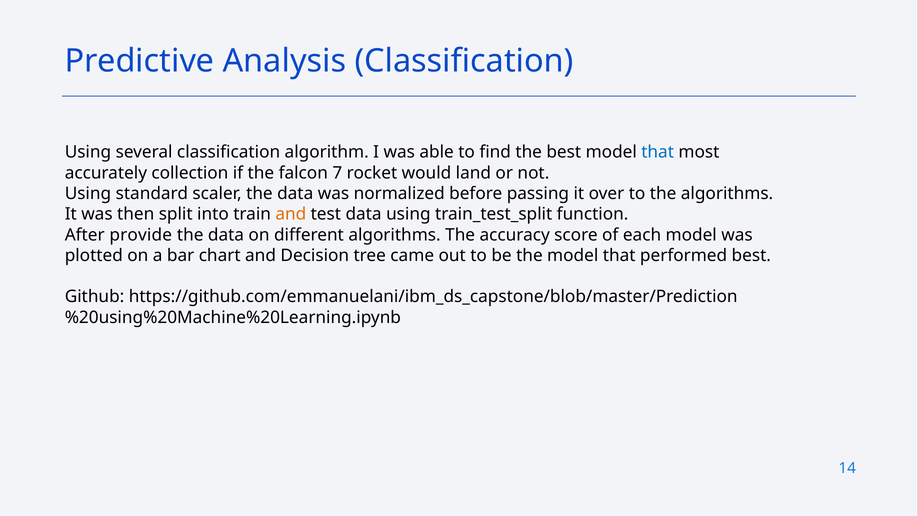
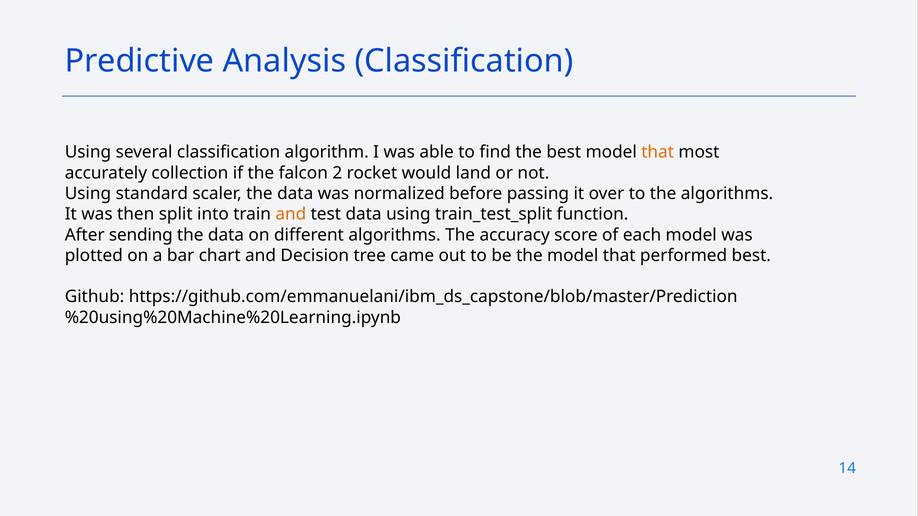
that at (658, 152) colour: blue -> orange
7: 7 -> 2
provide: provide -> sending
